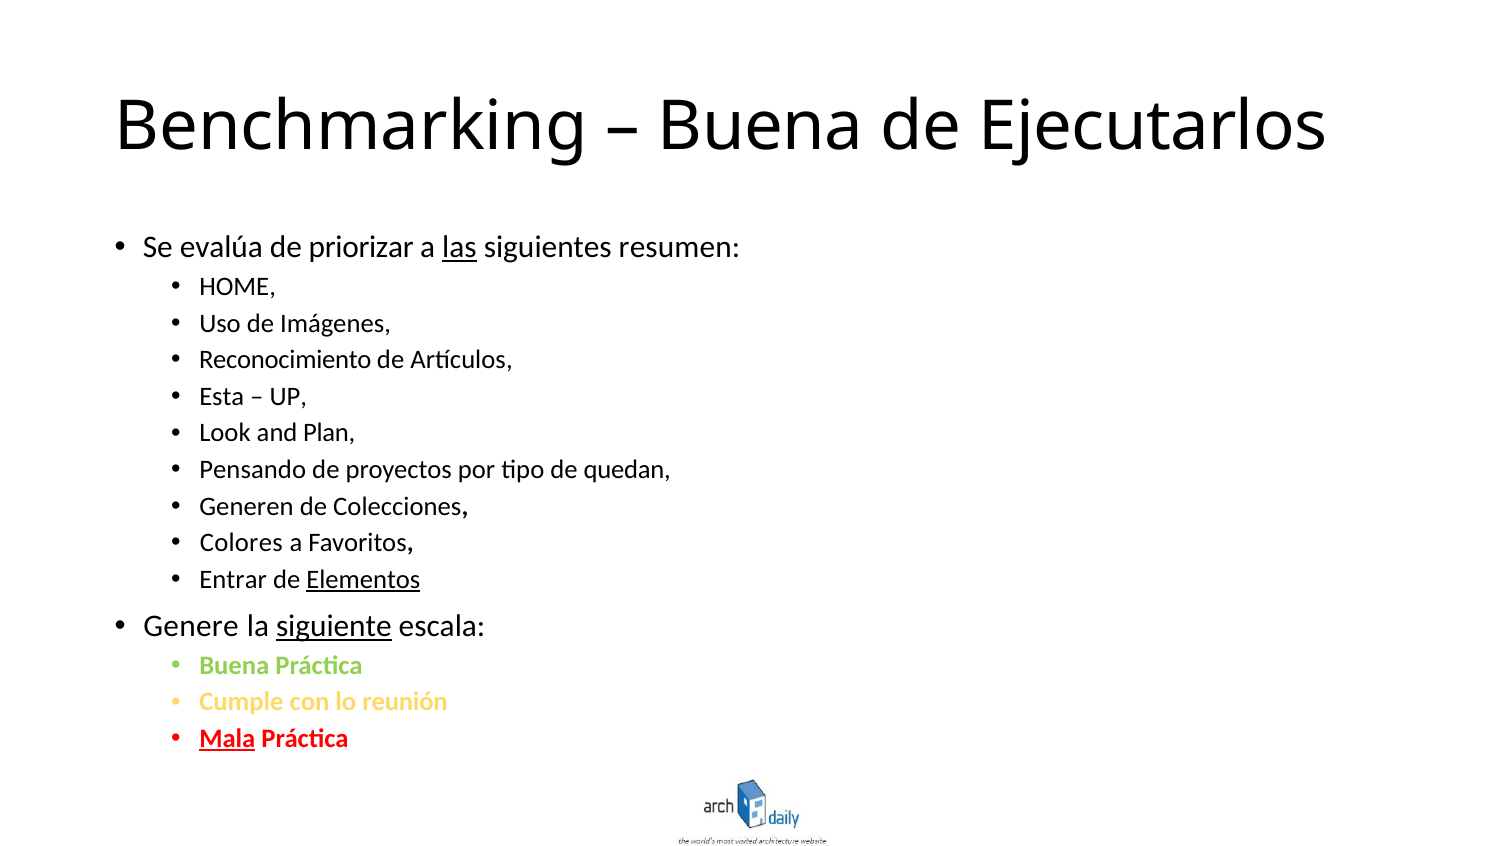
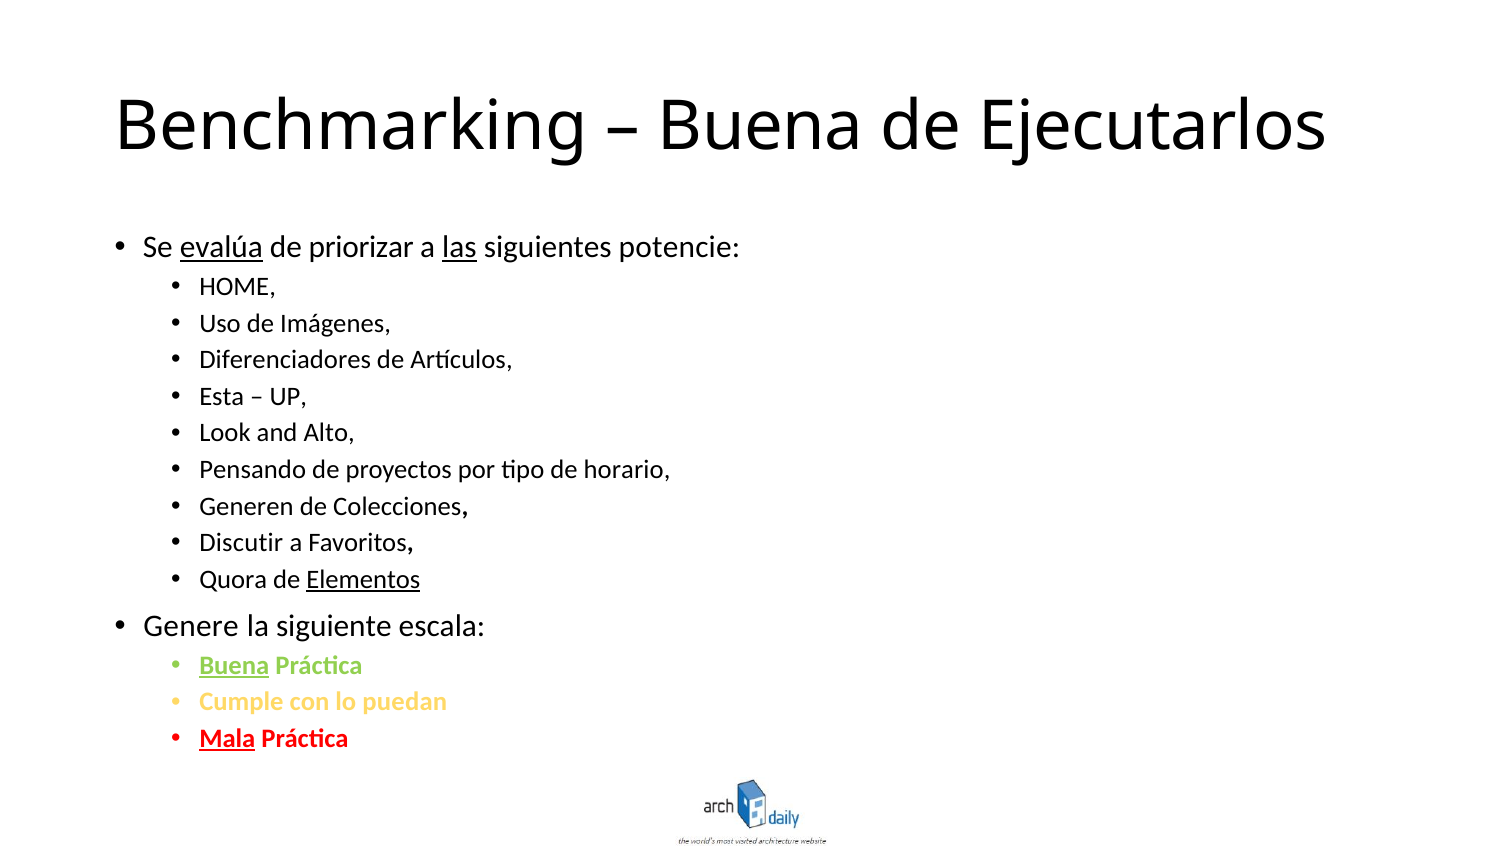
evalúa underline: none -> present
resumen: resumen -> potencie
Reconocimiento: Reconocimiento -> Diferenciadores
Plan: Plan -> Alto
quedan: quedan -> horario
Colores: Colores -> Discutir
Entrar: Entrar -> Quora
siguiente underline: present -> none
Buena at (234, 666) underline: none -> present
reunión: reunión -> puedan
